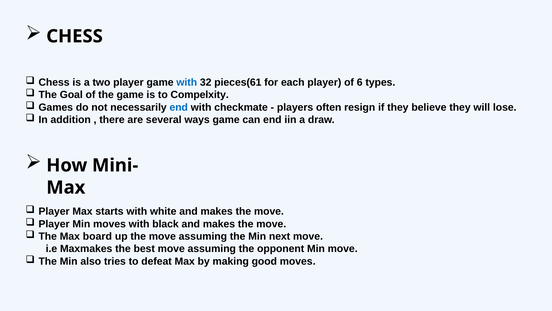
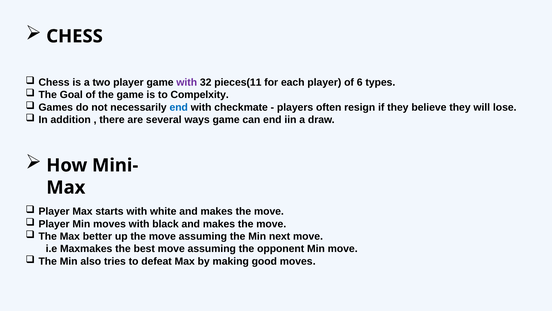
with at (187, 82) colour: blue -> purple
pieces(61: pieces(61 -> pieces(11
board: board -> better
